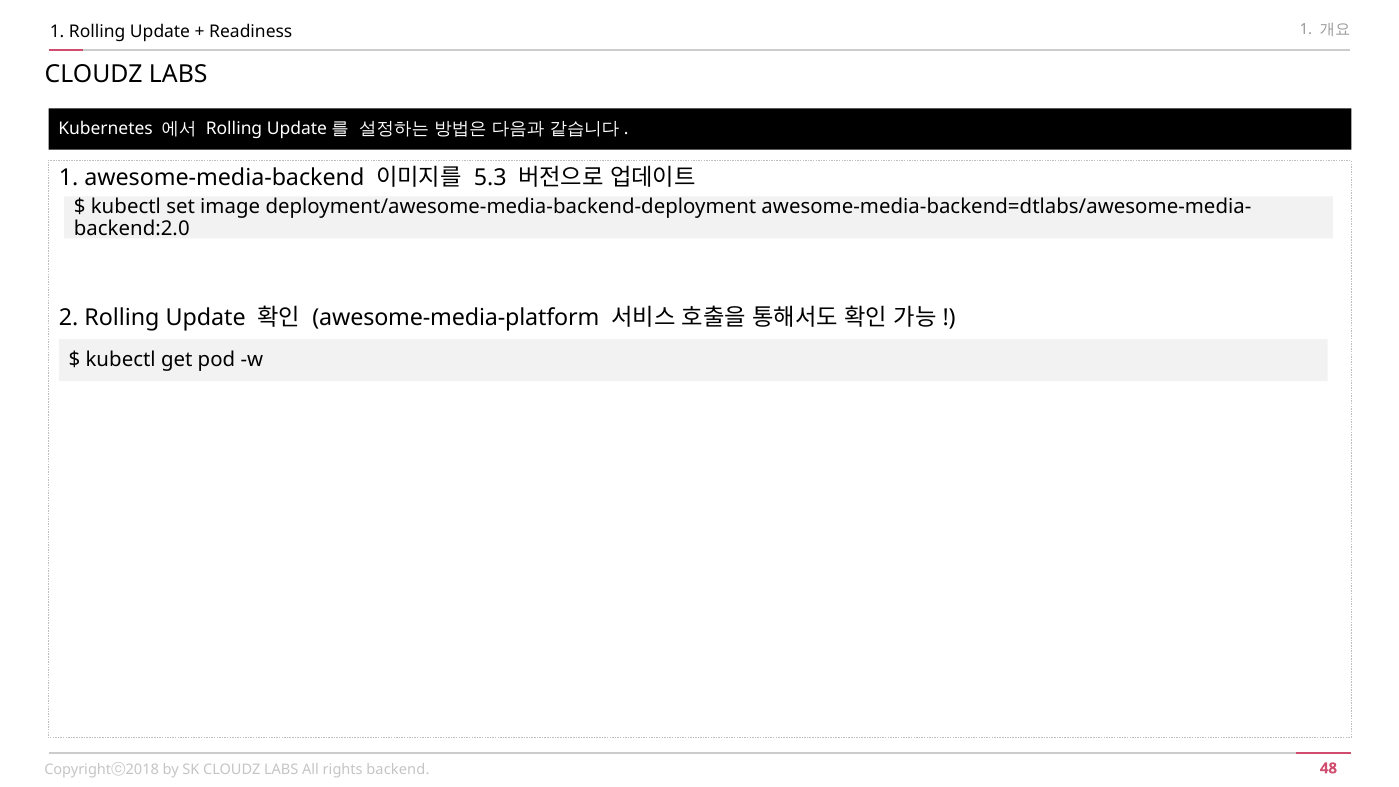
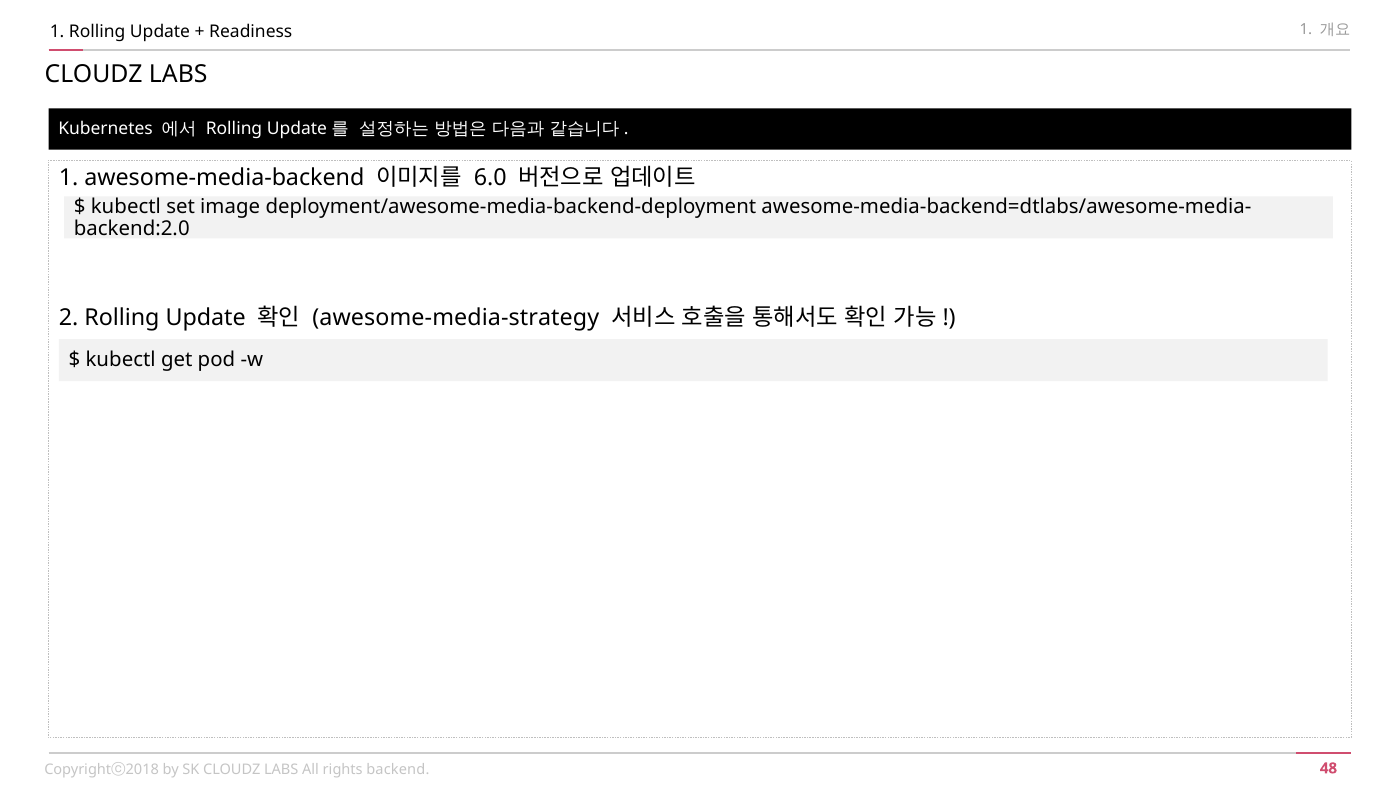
5.3: 5.3 -> 6.0
awesome-media-platform: awesome-media-platform -> awesome-media-strategy
